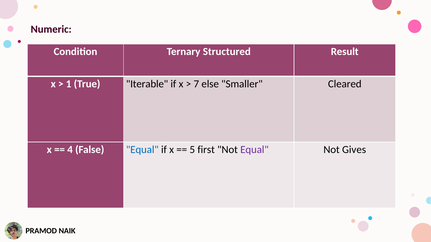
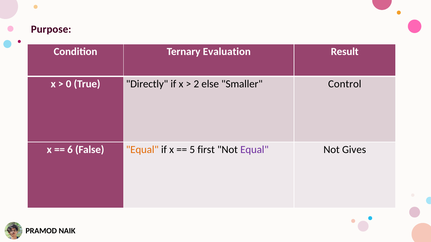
Numeric: Numeric -> Purpose
Structured: Structured -> Evaluation
1: 1 -> 0
Iterable: Iterable -> Directly
7: 7 -> 2
Cleared: Cleared -> Control
4: 4 -> 6
Equal at (142, 150) colour: blue -> orange
